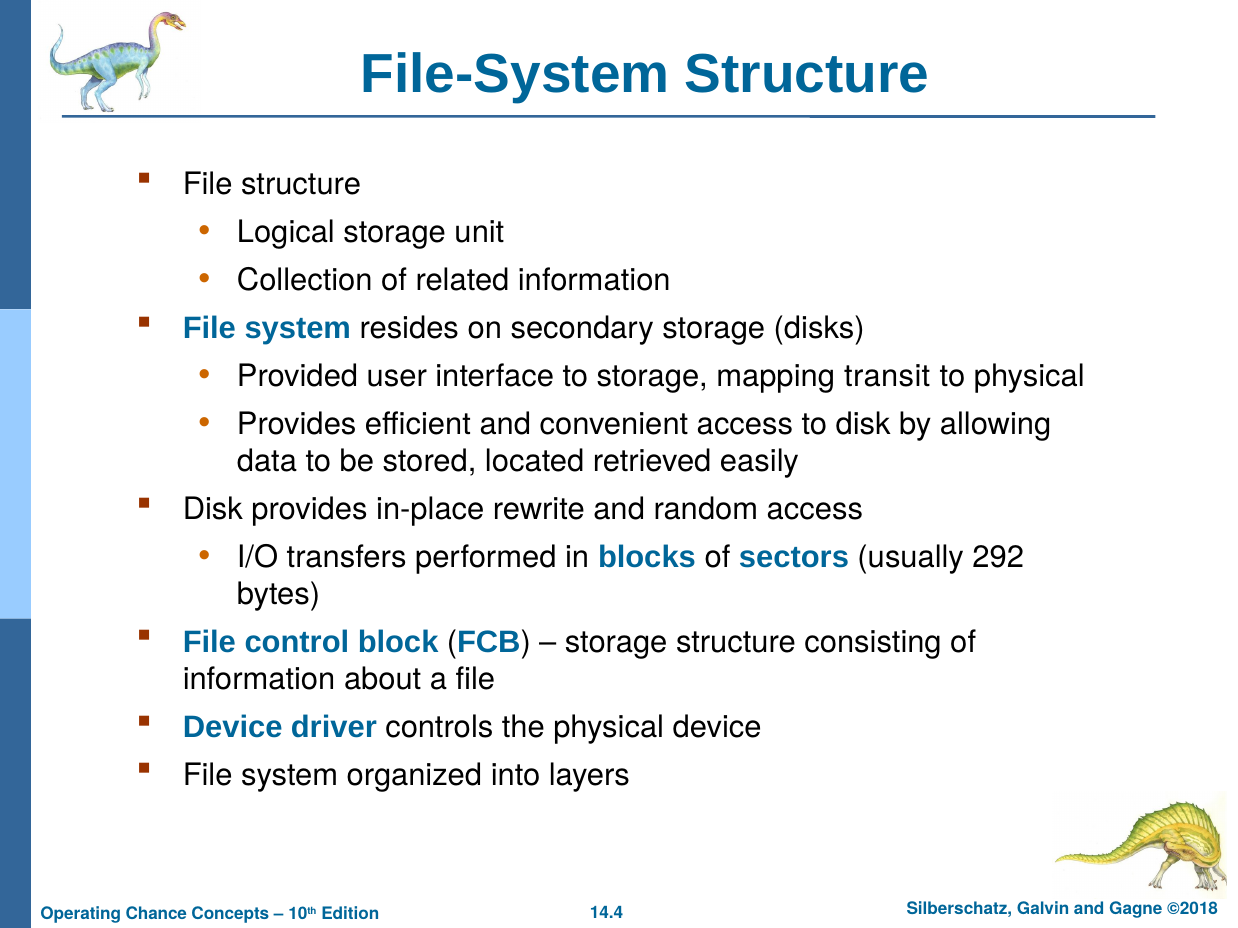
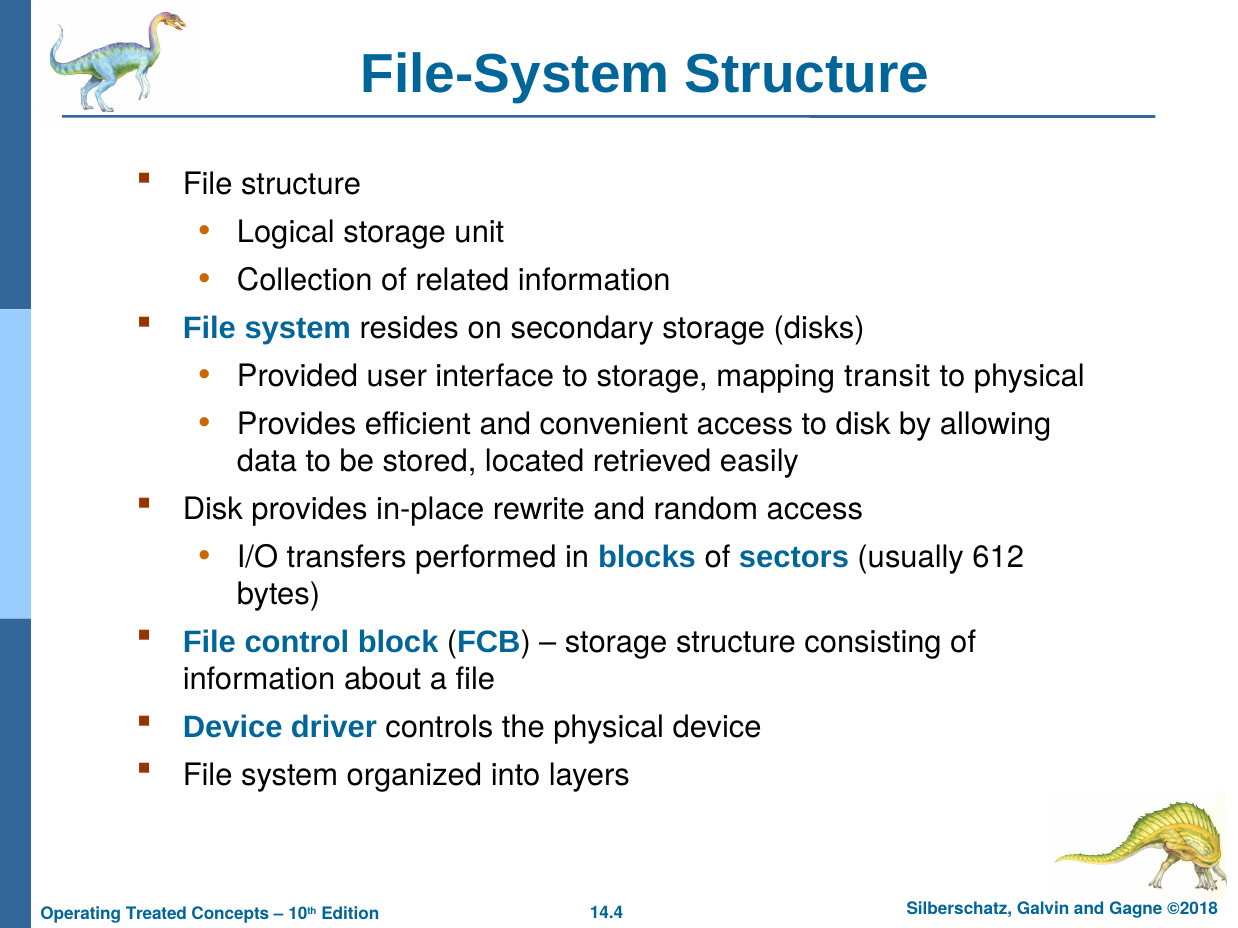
292: 292 -> 612
Chance: Chance -> Treated
